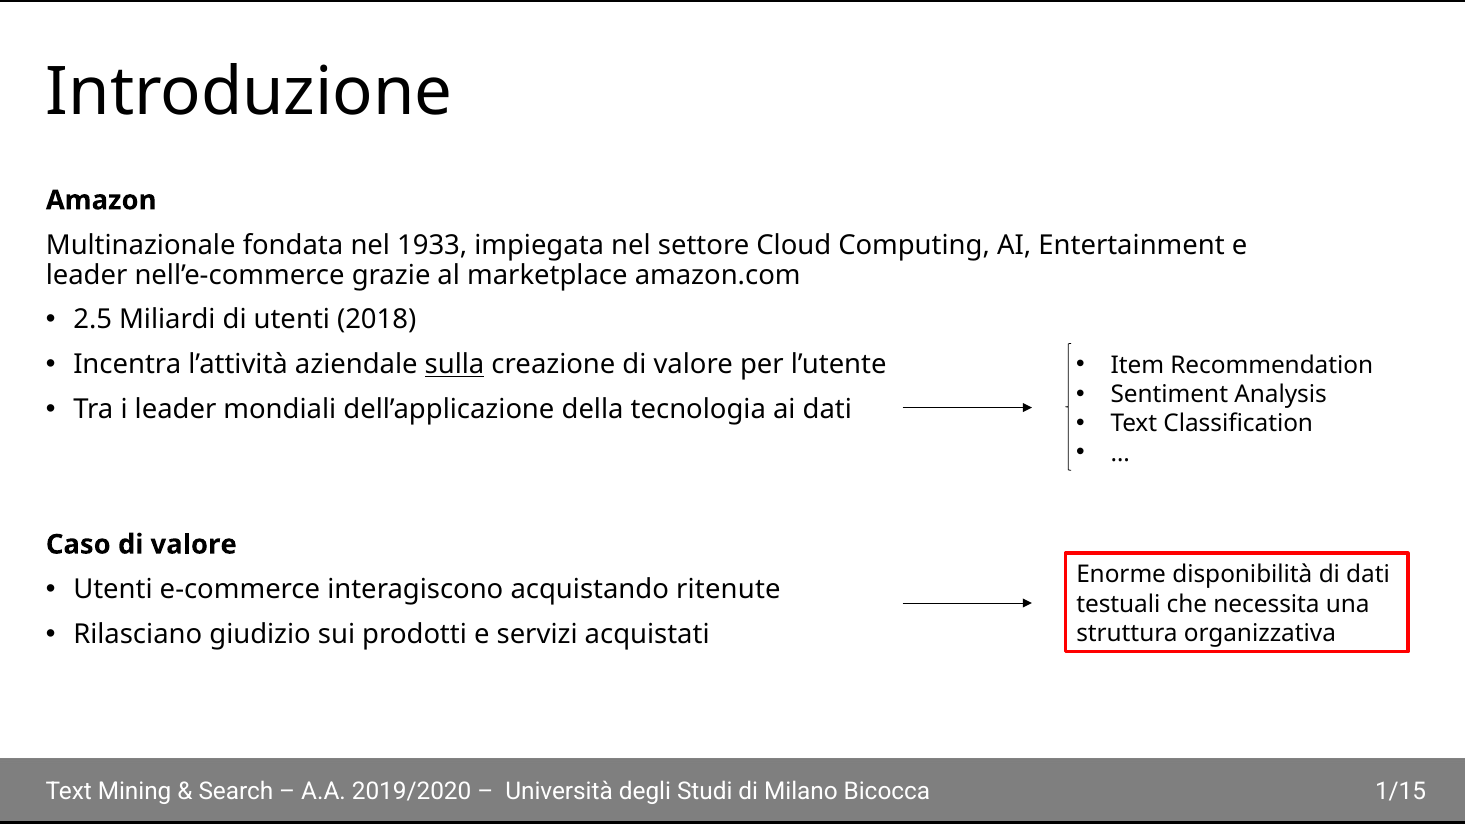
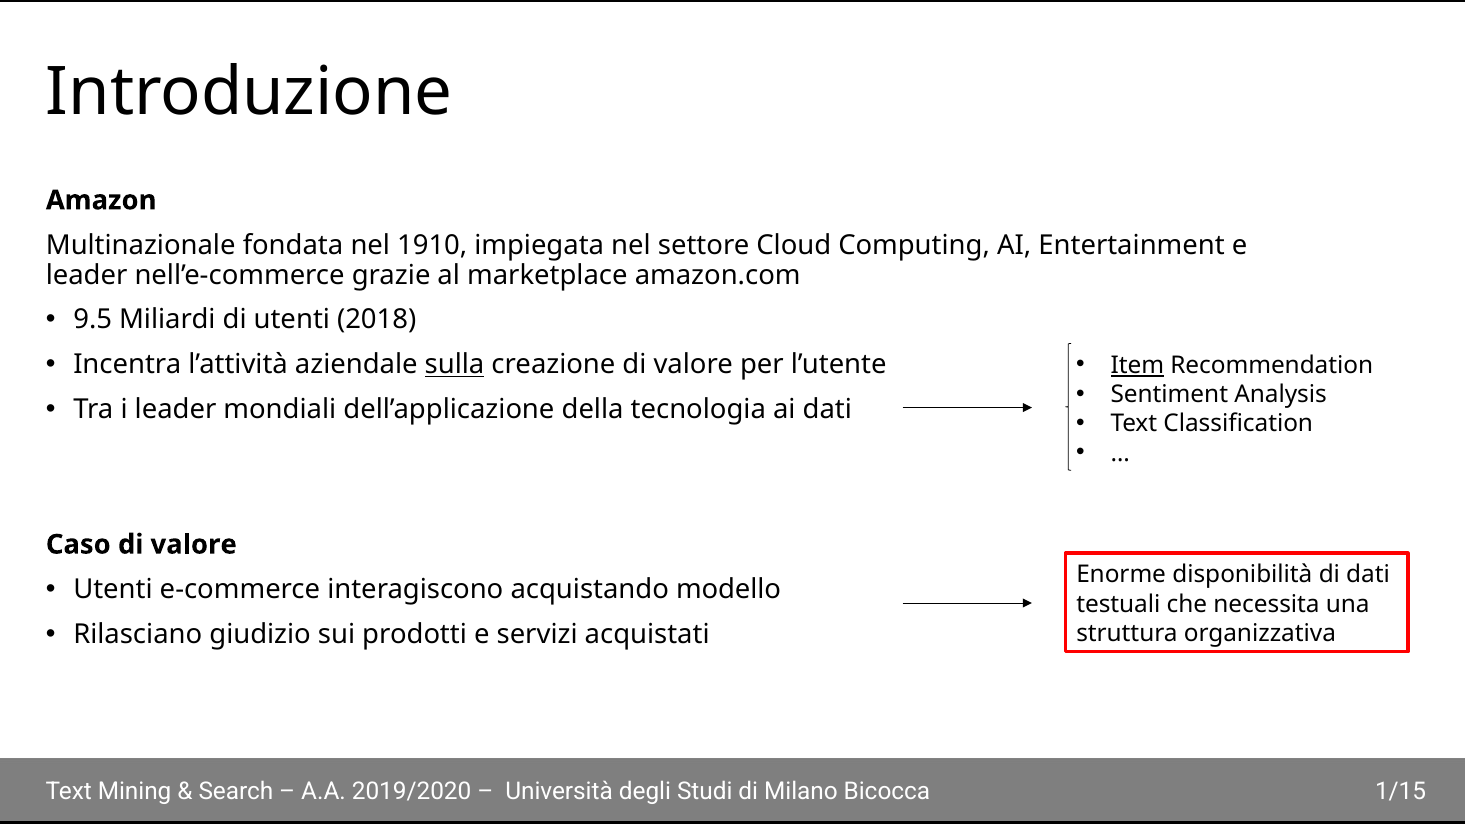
1933: 1933 -> 1910
2.5: 2.5 -> 9.5
Item underline: none -> present
ritenute: ritenute -> modello
